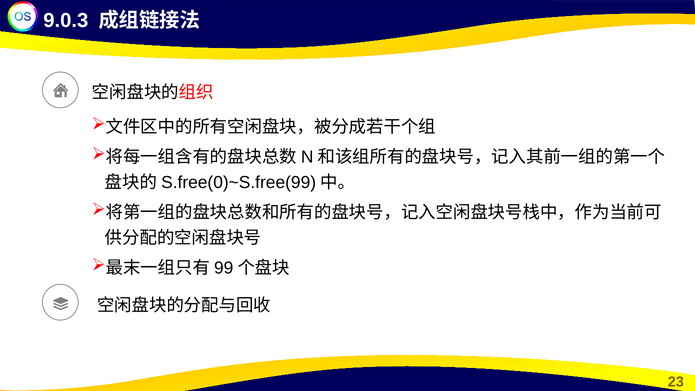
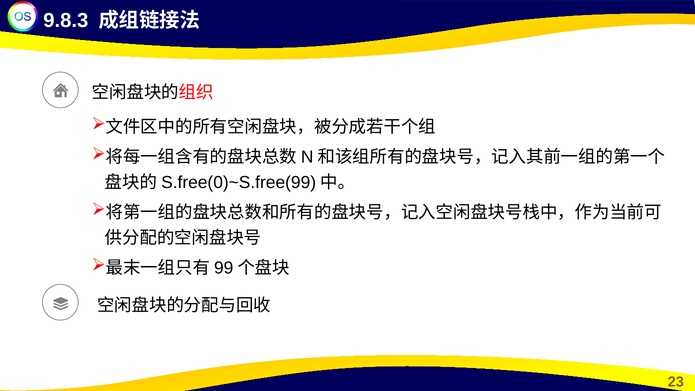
9.0.3: 9.0.3 -> 9.8.3
